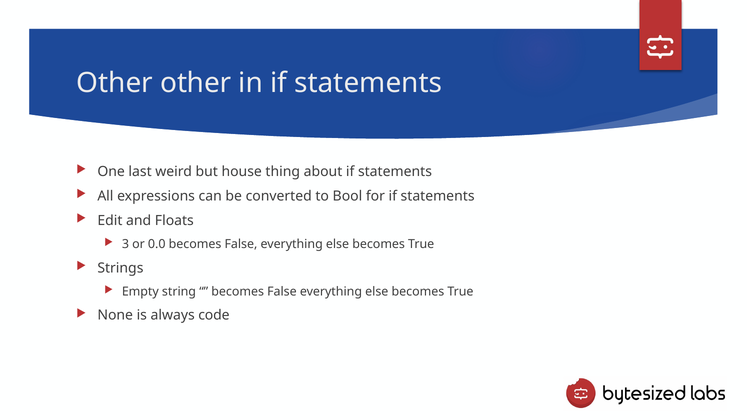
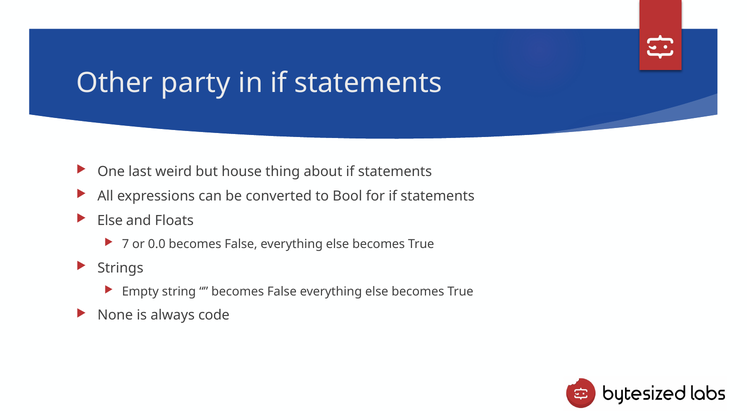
Other other: other -> party
Edit at (110, 221): Edit -> Else
3: 3 -> 7
